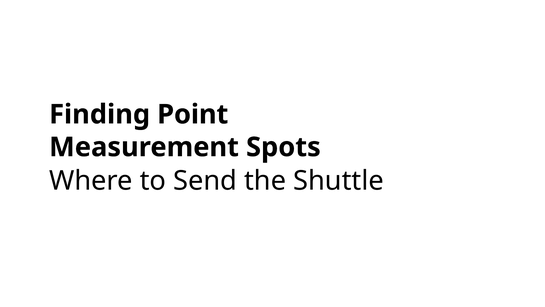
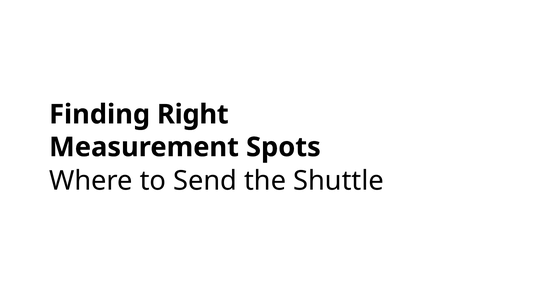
Point: Point -> Right
